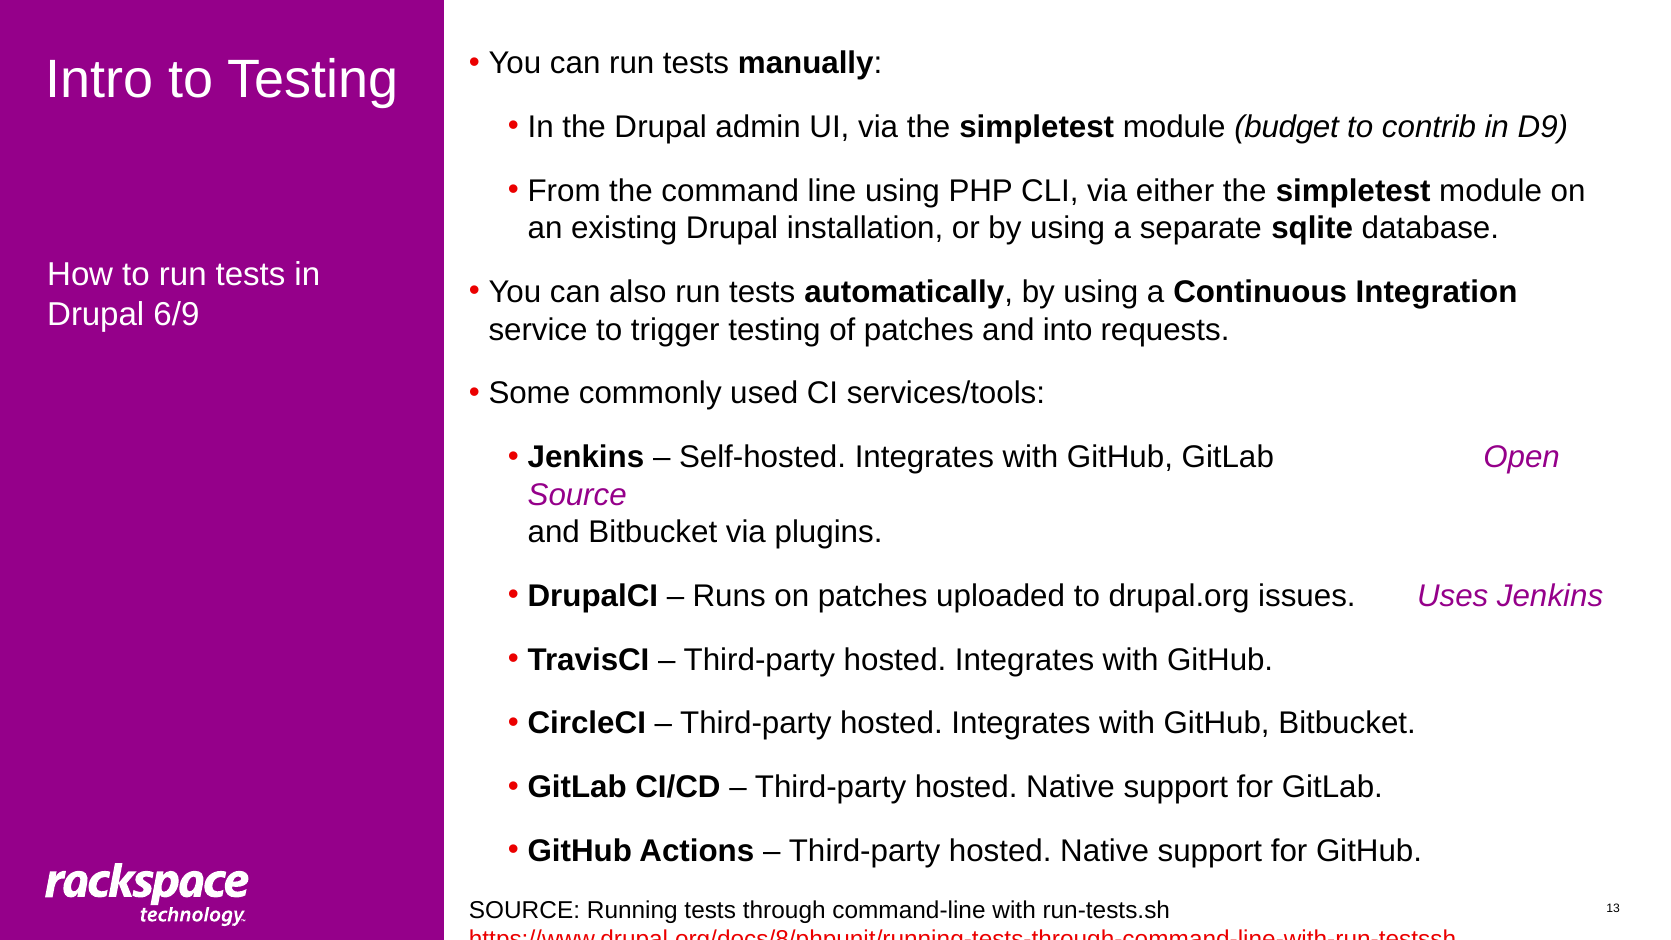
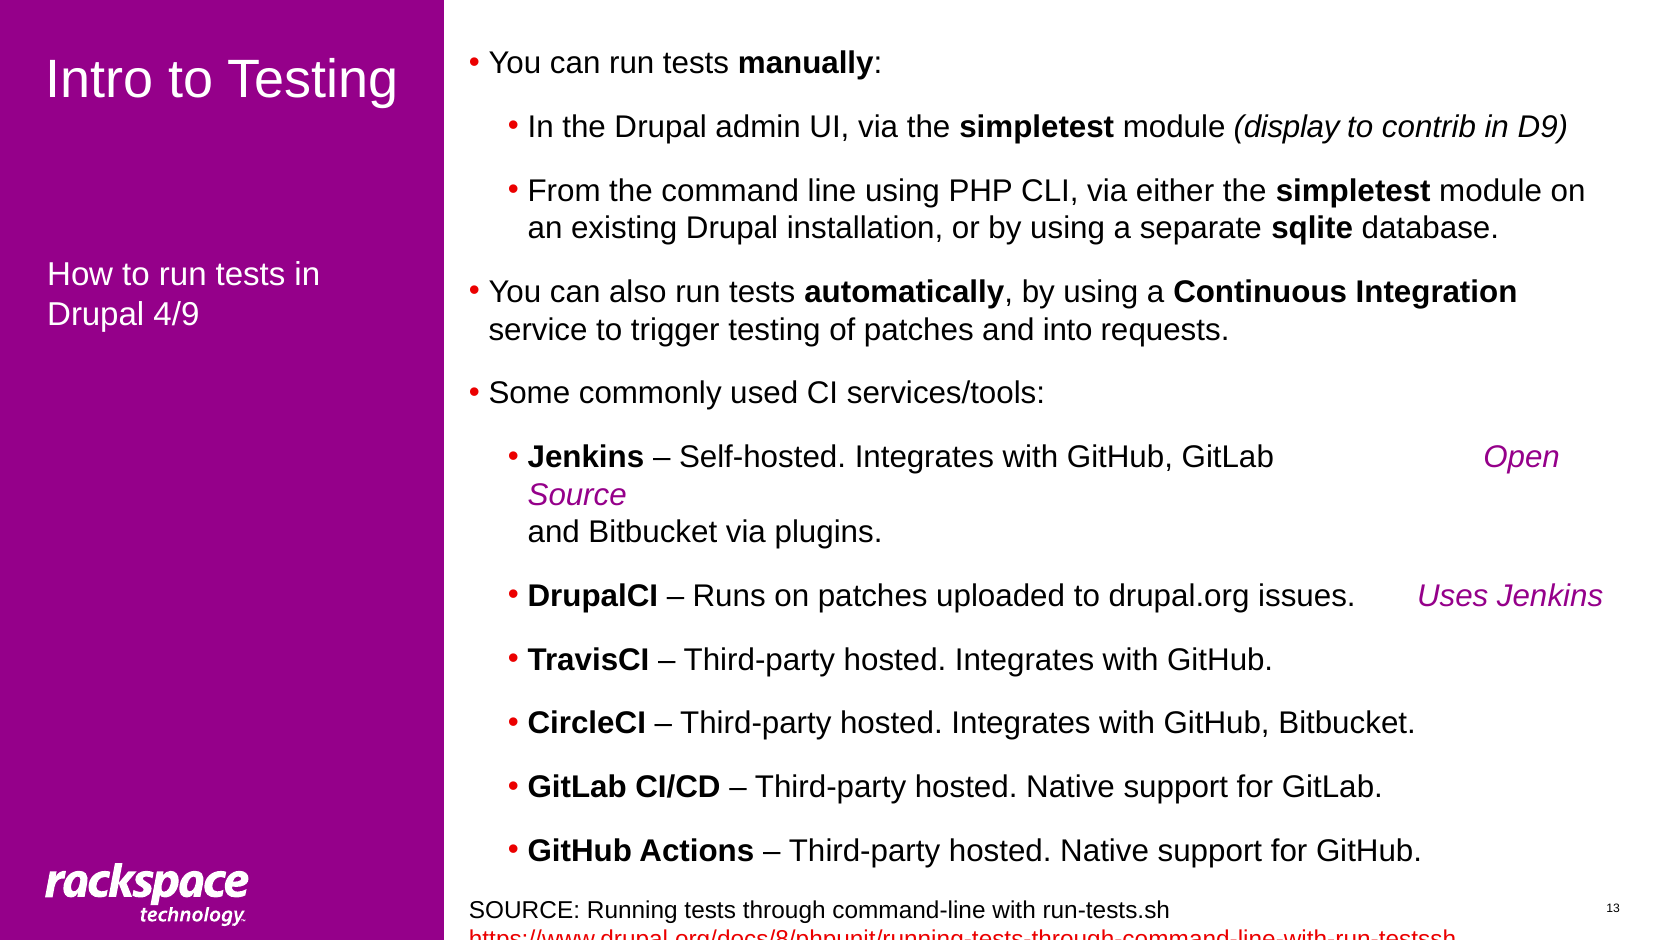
budget: budget -> display
6/9: 6/9 -> 4/9
